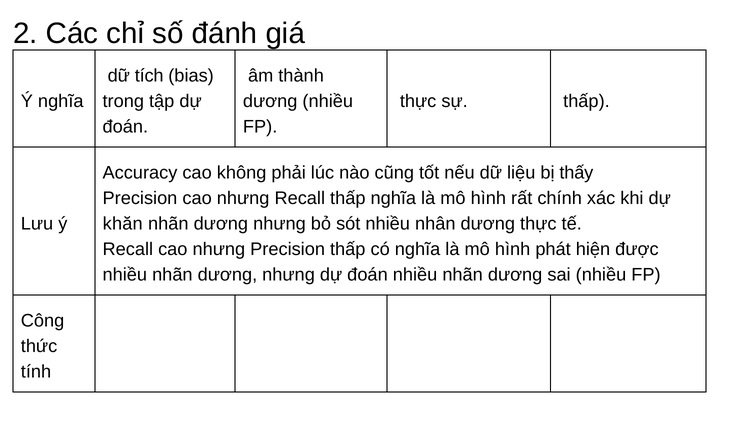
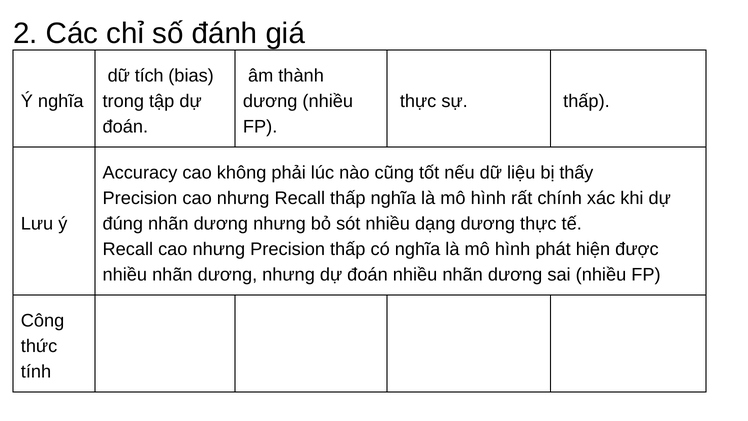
khăn: khăn -> đúng
nhân: nhân -> dạng
